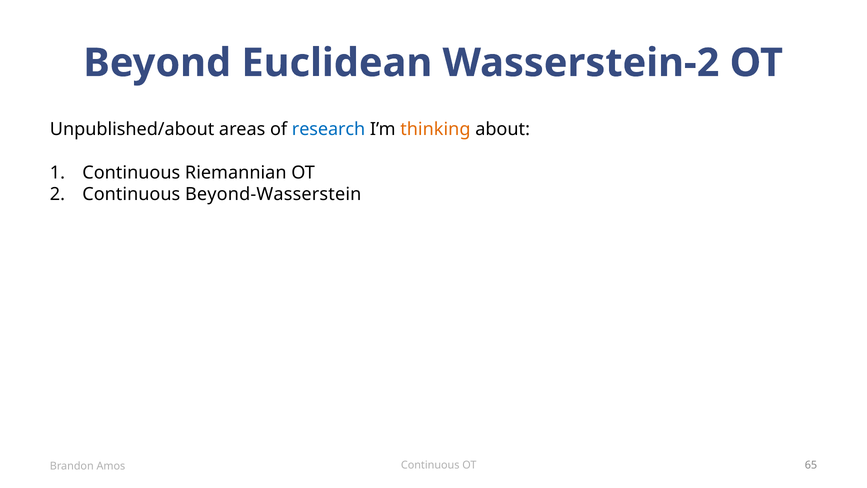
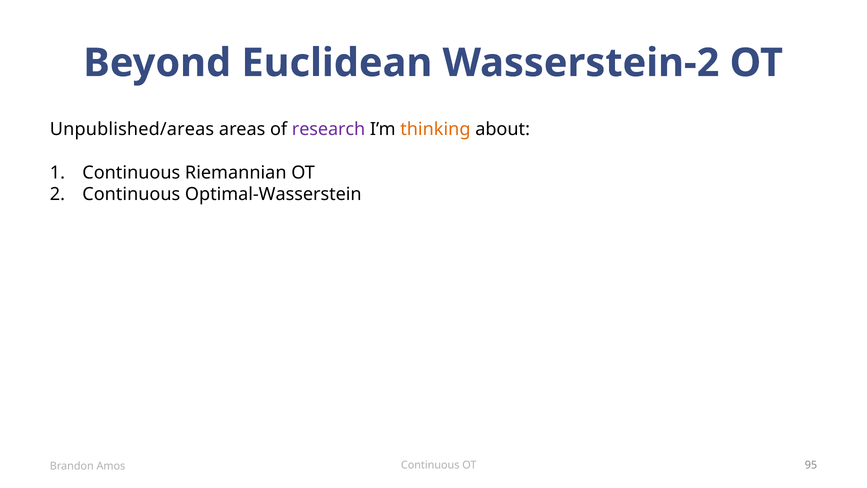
Unpublished/about: Unpublished/about -> Unpublished/areas
research colour: blue -> purple
Beyond-Wasserstein: Beyond-Wasserstein -> Optimal-Wasserstein
65: 65 -> 95
